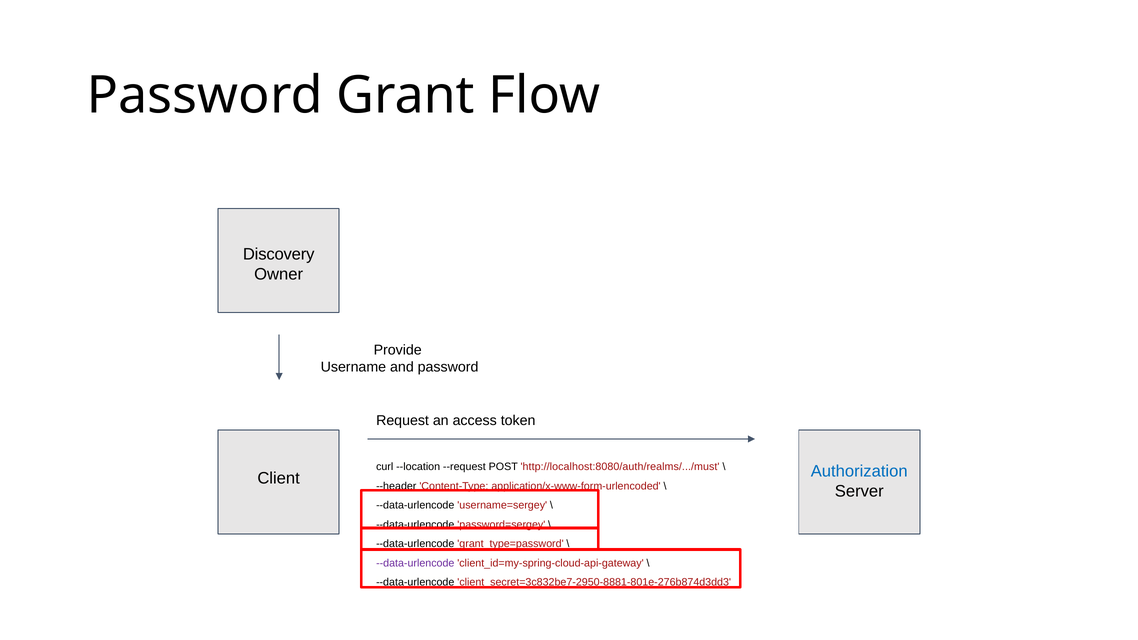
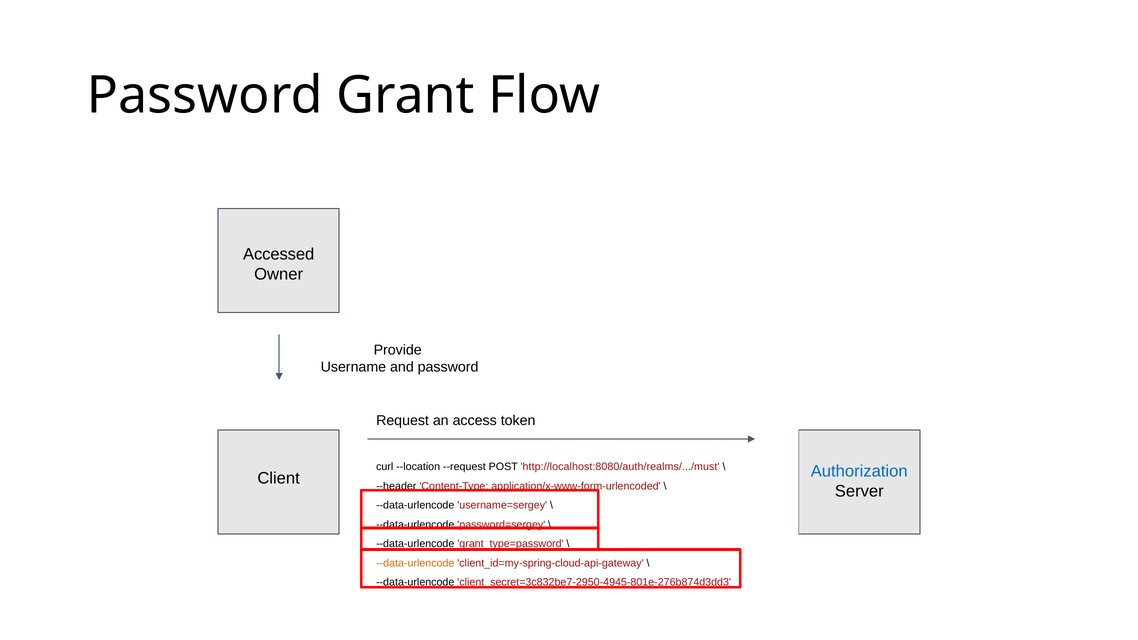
Discovery: Discovery -> Accessed
--data-urlencode at (415, 563) colour: purple -> orange
client_secret=3c832be7-2950-8881-801e-276b874d3dd3: client_secret=3c832be7-2950-8881-801e-276b874d3dd3 -> client_secret=3c832be7-2950-4945-801e-276b874d3dd3
